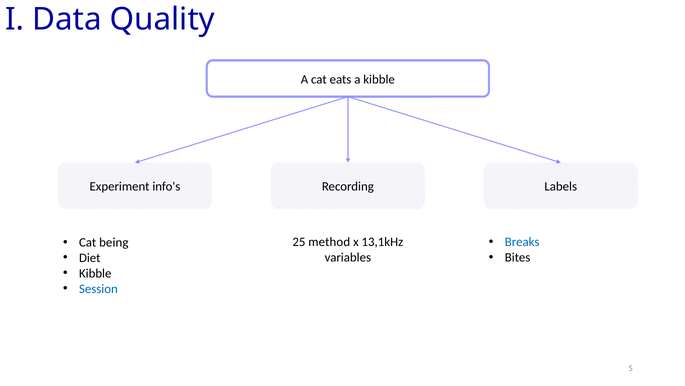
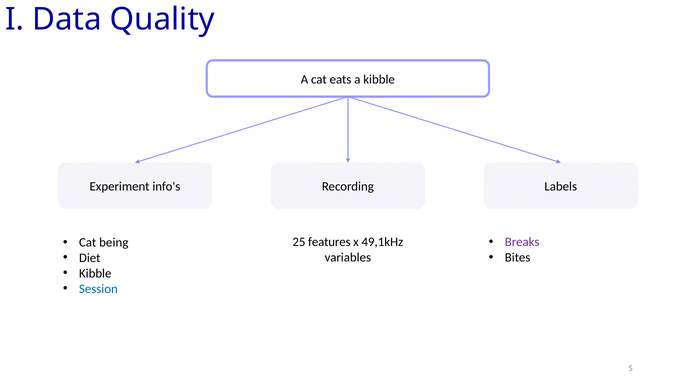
Breaks colour: blue -> purple
method: method -> features
13,1kHz: 13,1kHz -> 49,1kHz
